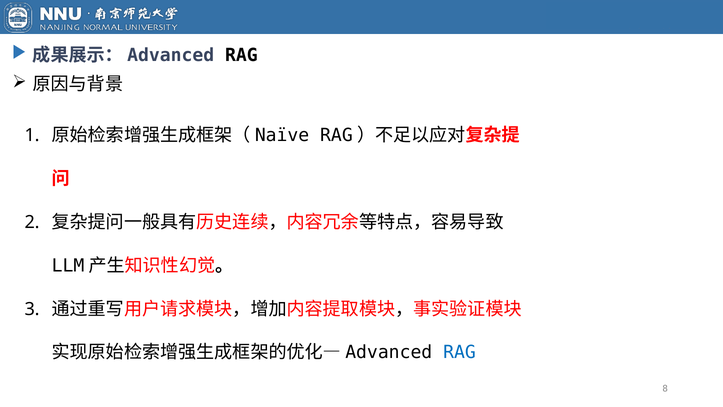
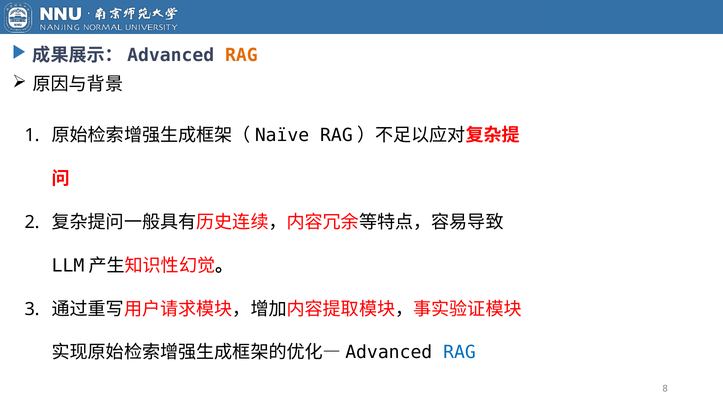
RAG at (241, 55) colour: black -> orange
